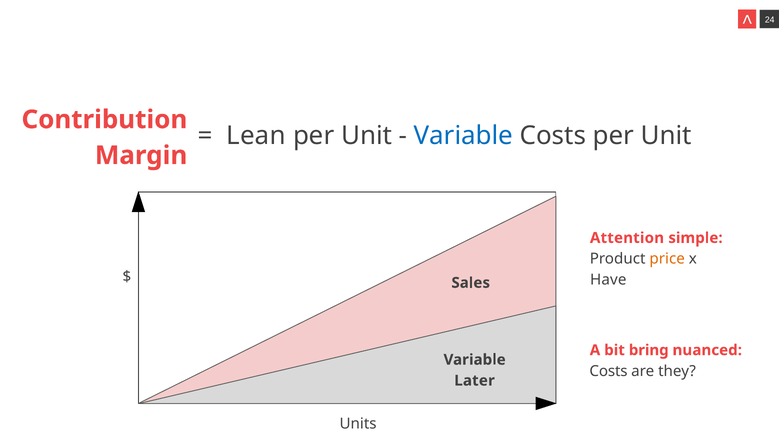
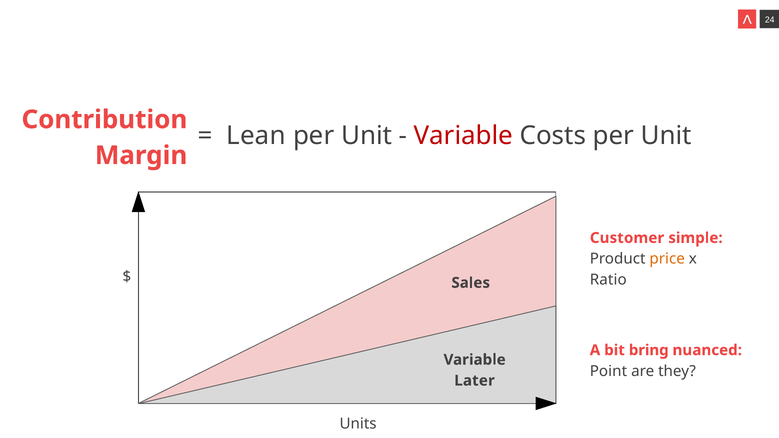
Variable at (463, 136) colour: blue -> red
Attention: Attention -> Customer
Have: Have -> Ratio
Costs at (609, 371): Costs -> Point
